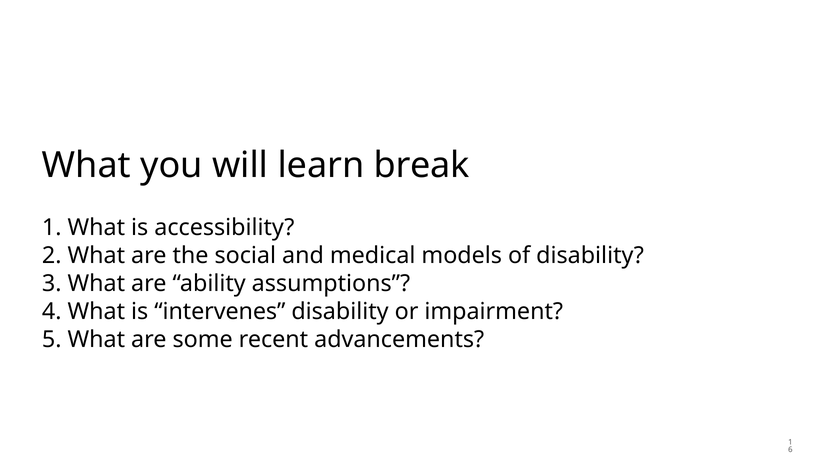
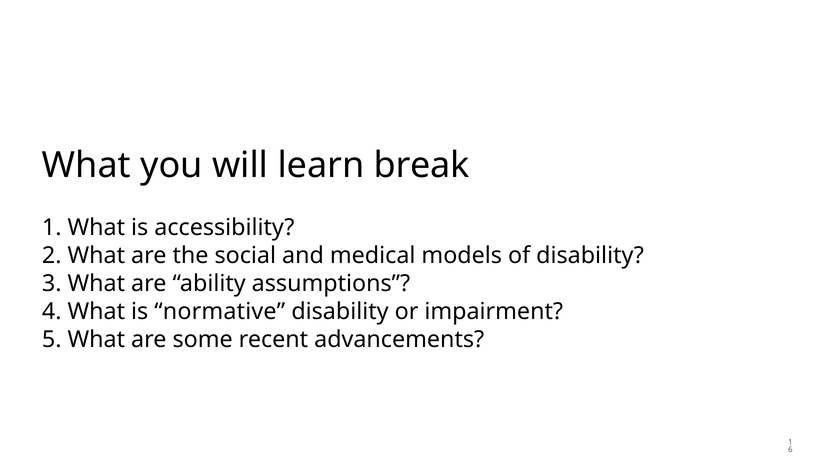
intervenes: intervenes -> normative
